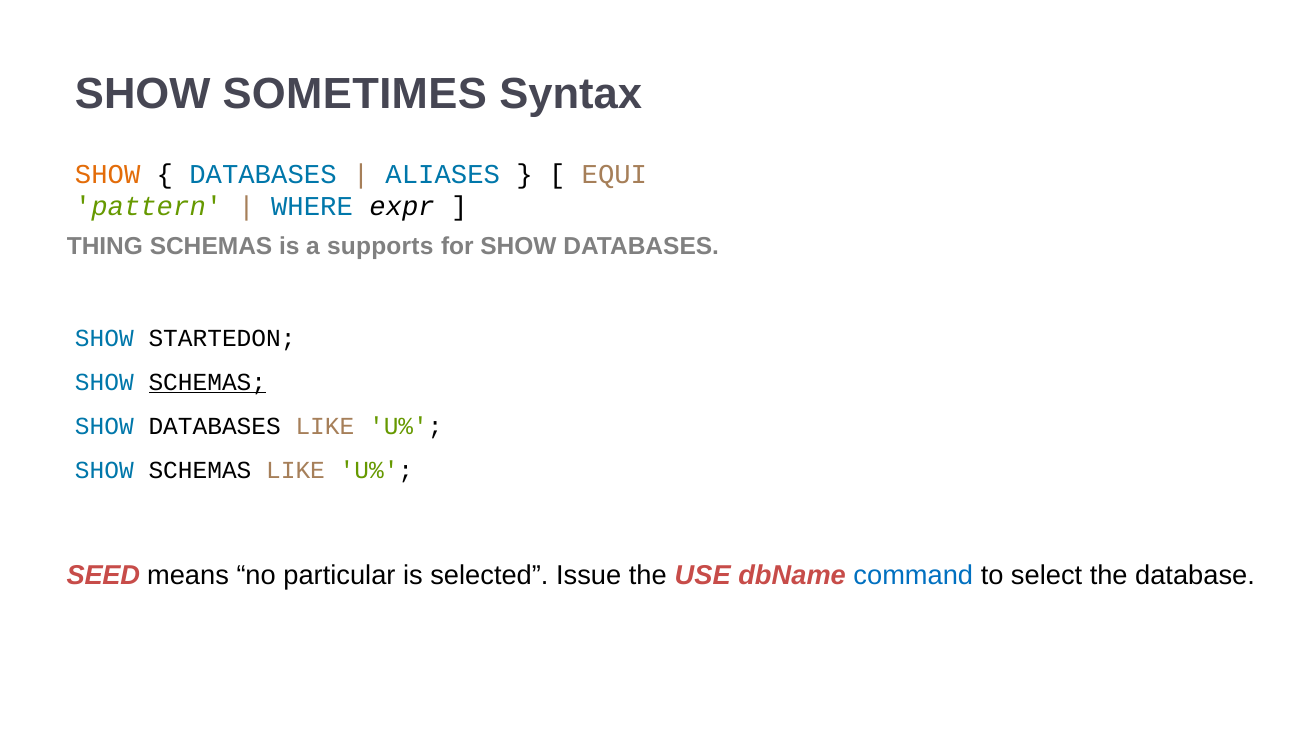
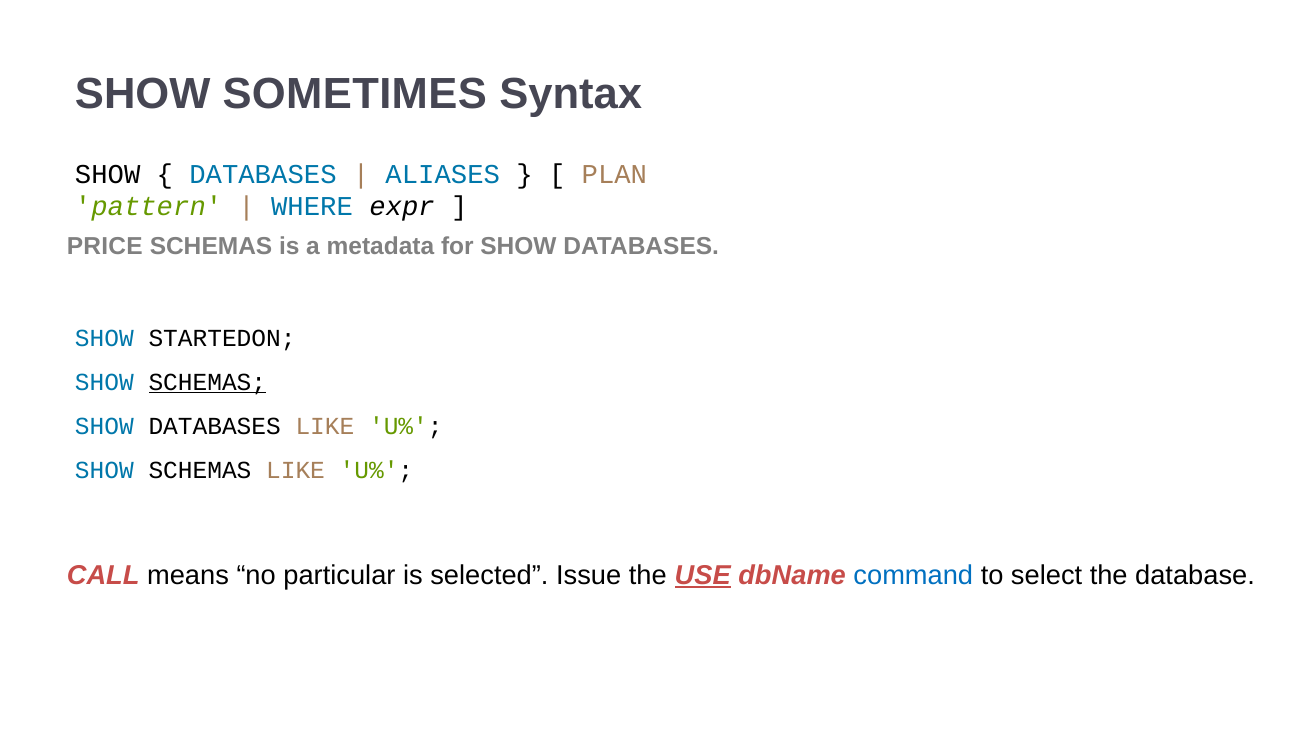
SHOW at (108, 174) colour: orange -> black
EQUI: EQUI -> PLAN
THING: THING -> PRICE
supports: supports -> metadata
SEED: SEED -> CALL
USE underline: none -> present
